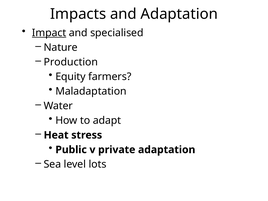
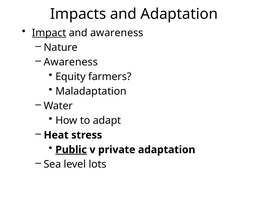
and specialised: specialised -> awareness
Production at (71, 62): Production -> Awareness
Public underline: none -> present
